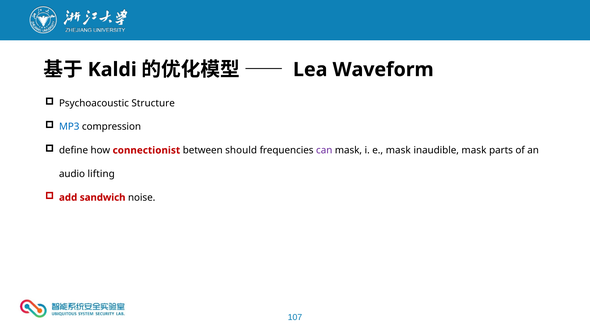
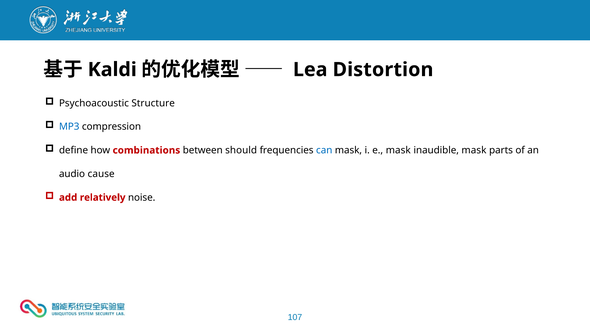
Waveform: Waveform -> Distortion
connectionist: connectionist -> combinations
can colour: purple -> blue
lifting: lifting -> cause
sandwich: sandwich -> relatively
